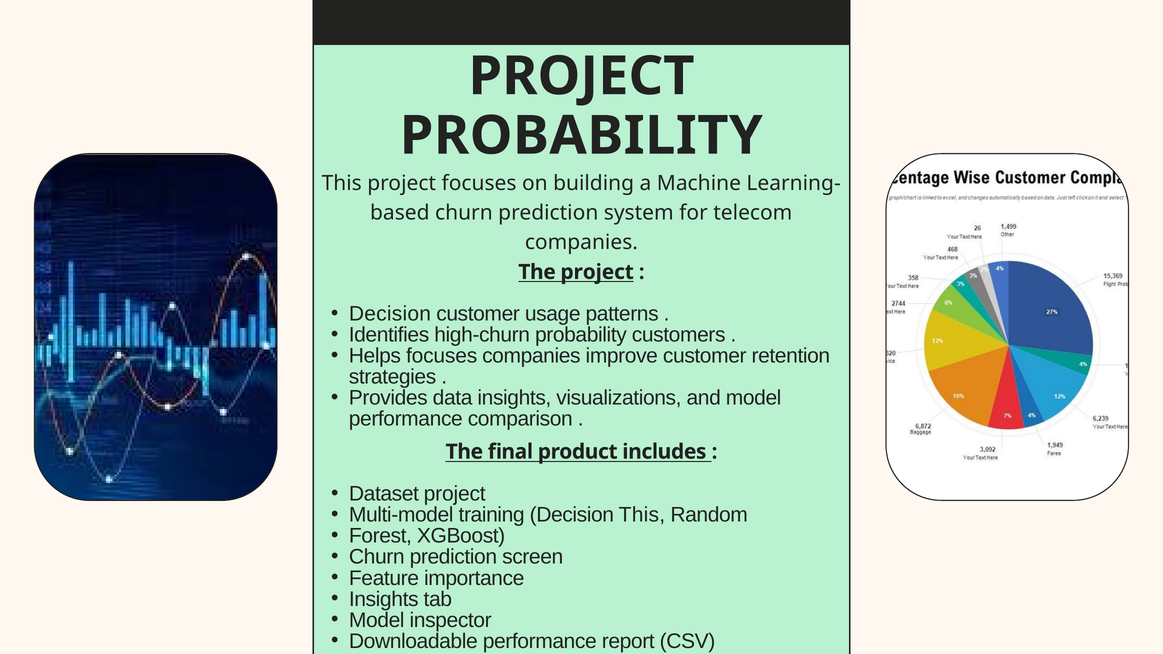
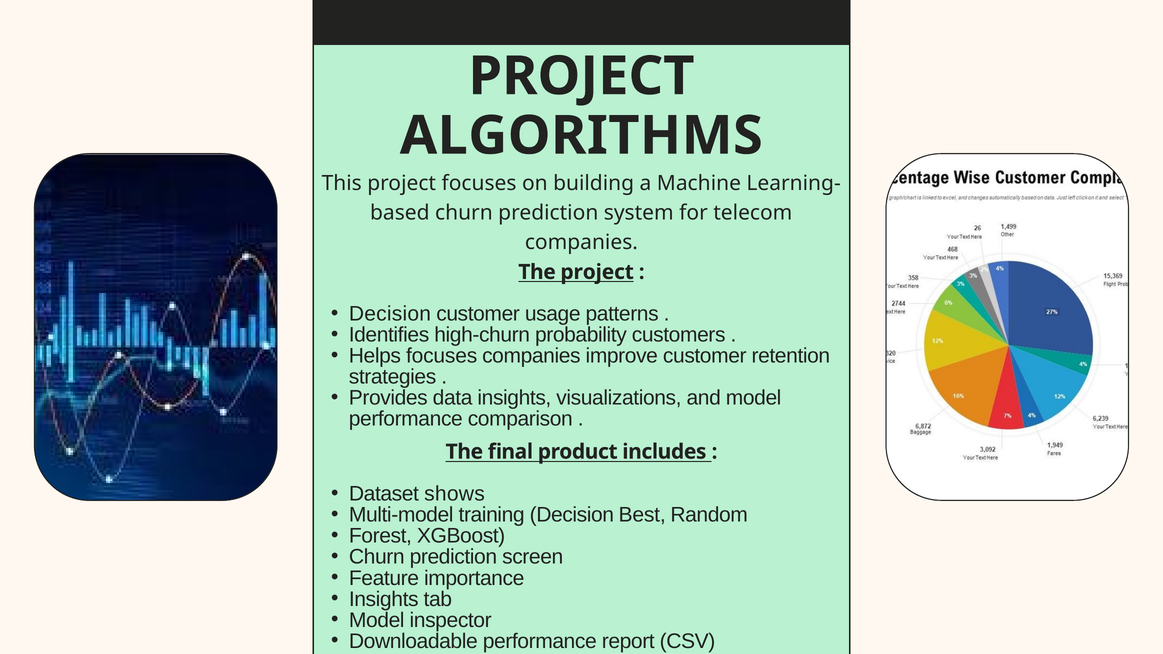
PROBABILITY at (581, 136): PROBABILITY -> ALGORITHMS
Dataset project: project -> shows
Decision This: This -> Best
